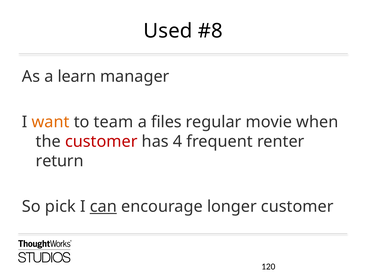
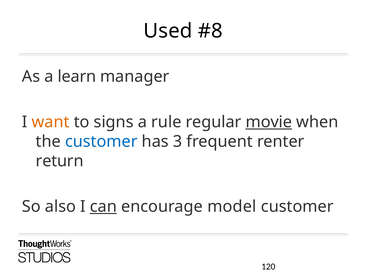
team: team -> signs
files: files -> rule
movie underline: none -> present
customer at (101, 142) colour: red -> blue
4: 4 -> 3
pick: pick -> also
longer: longer -> model
